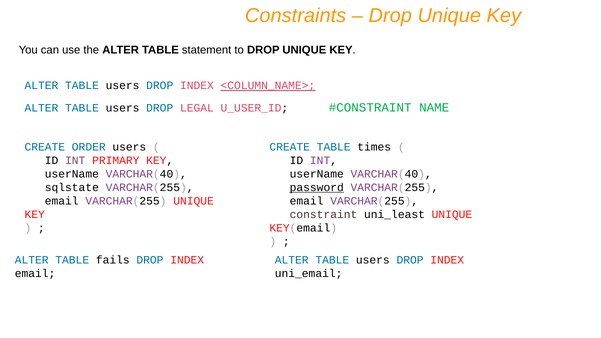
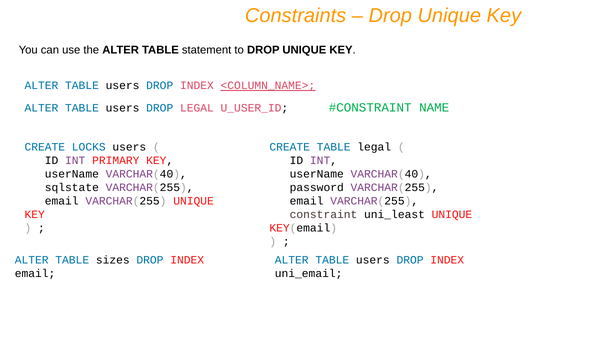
ORDER: ORDER -> LOCKS
TABLE times: times -> legal
password underline: present -> none
fails: fails -> sizes
